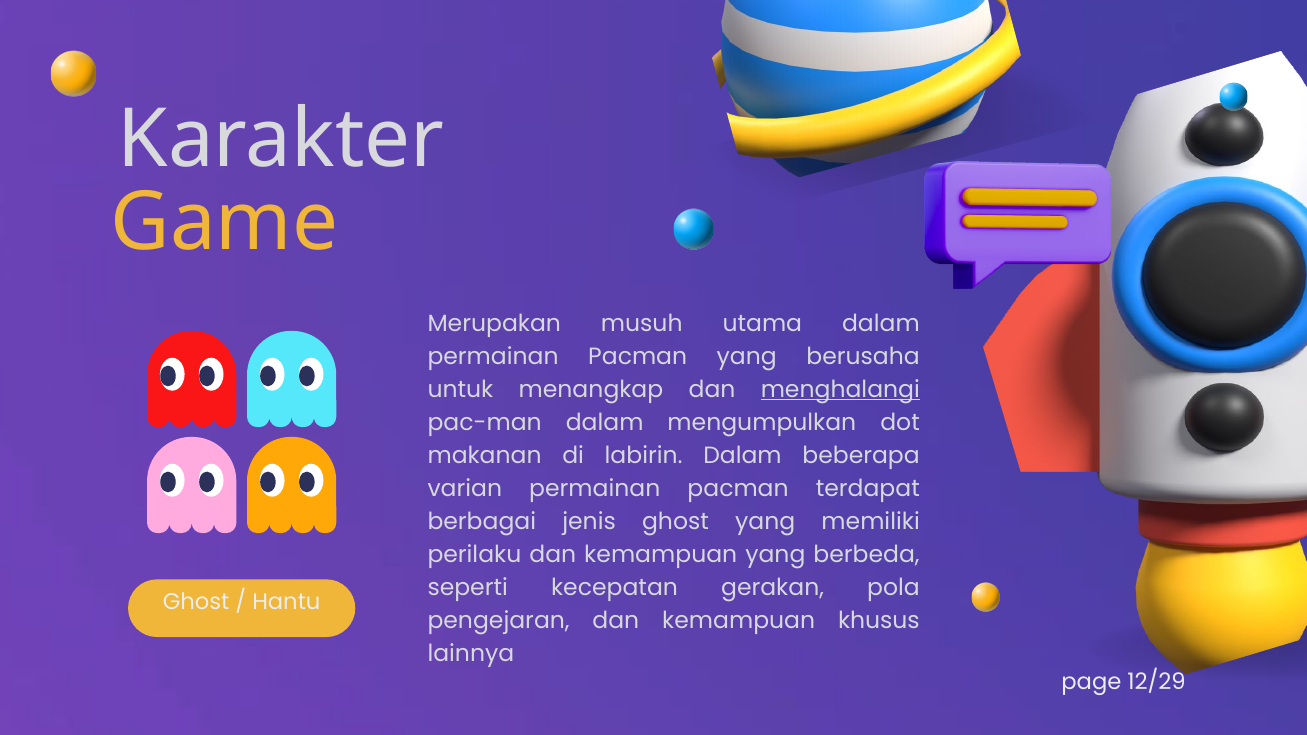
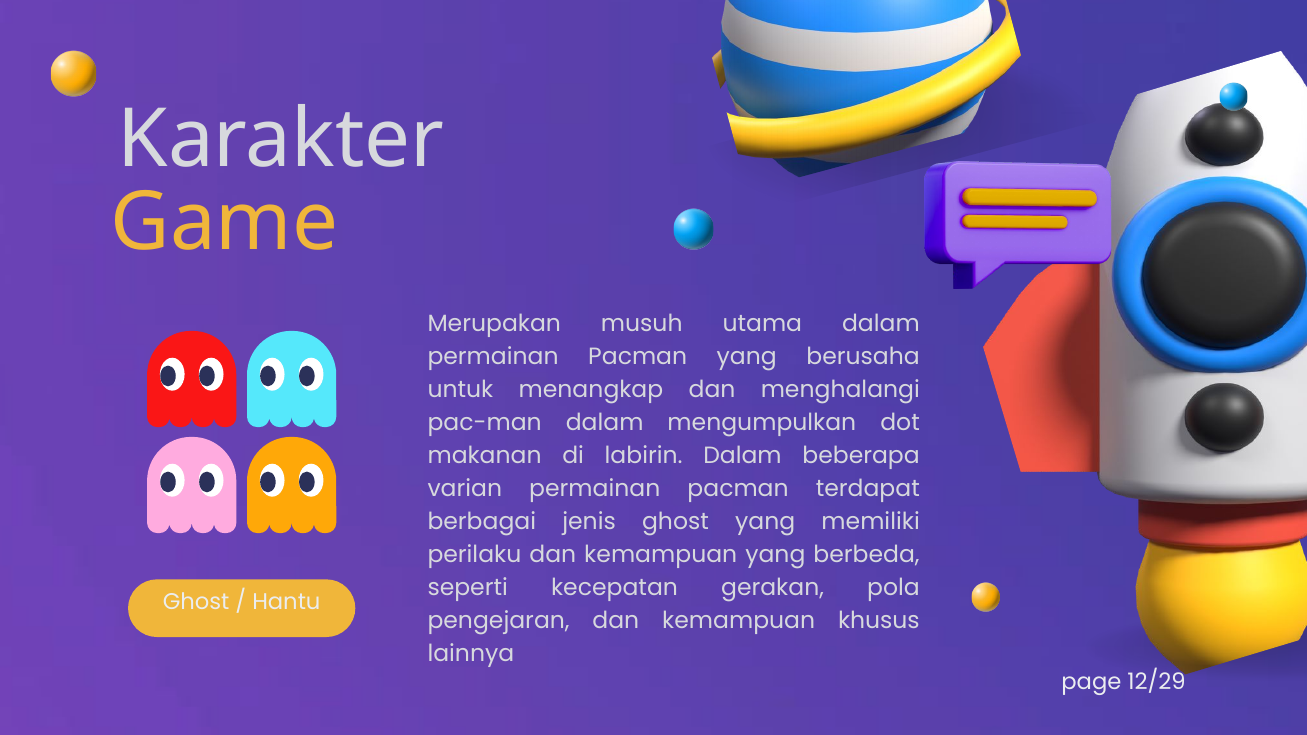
menghalangi underline: present -> none
